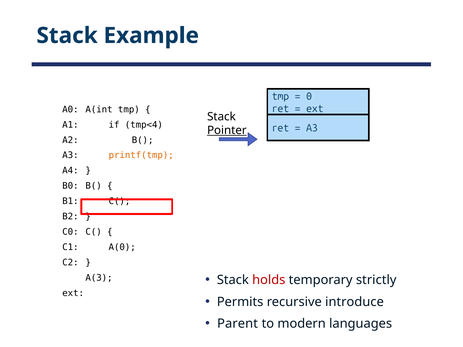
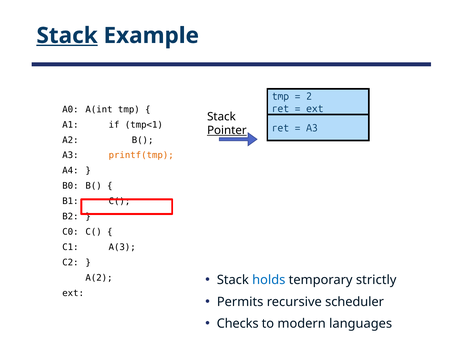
Stack at (67, 36) underline: none -> present
0: 0 -> 2
tmp<4: tmp<4 -> tmp<1
A(0: A(0 -> A(3
holds colour: red -> blue
A(3: A(3 -> A(2
introduce: introduce -> scheduler
Parent: Parent -> Checks
